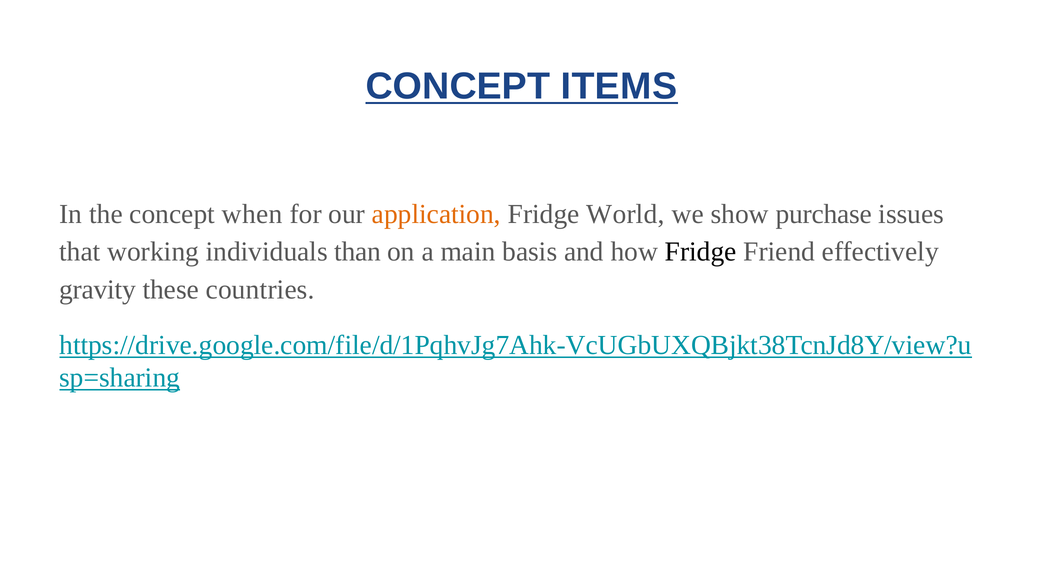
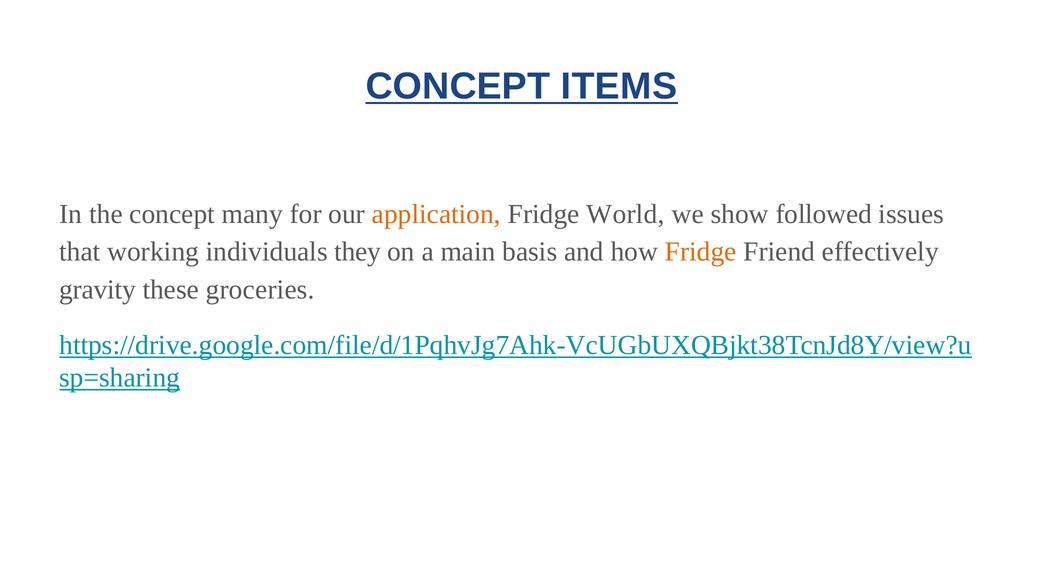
when: when -> many
purchase: purchase -> followed
than: than -> they
Fridge at (701, 252) colour: black -> orange
countries: countries -> groceries
